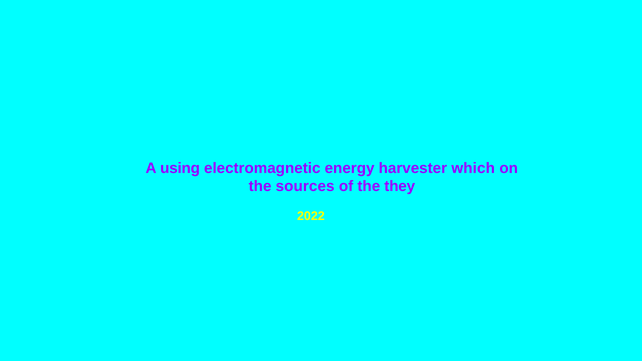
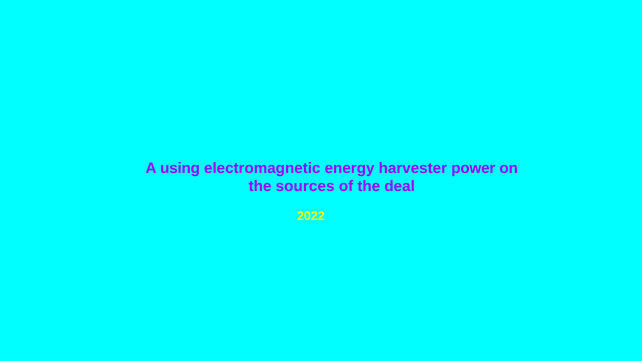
which: which -> power
they: they -> deal
